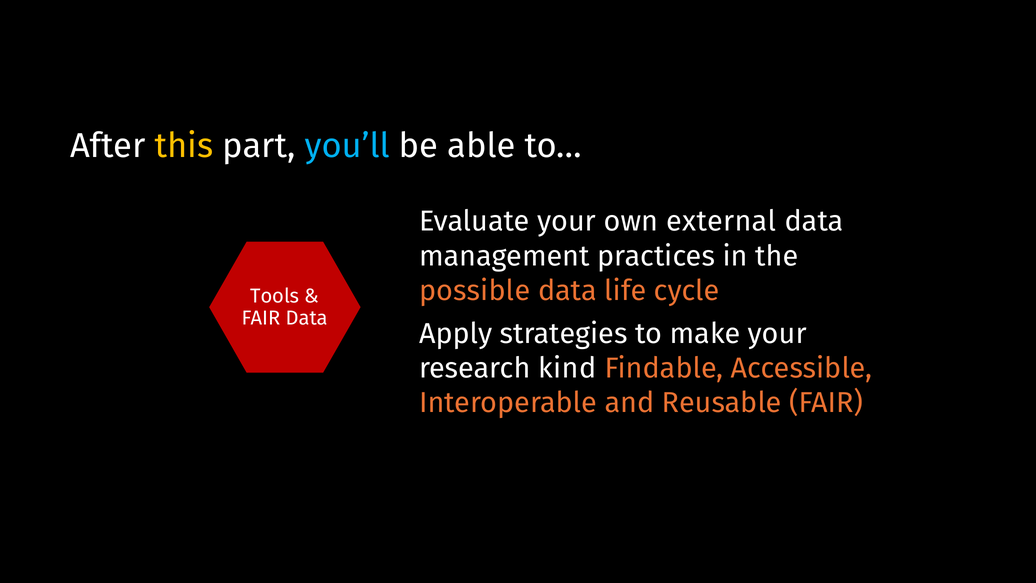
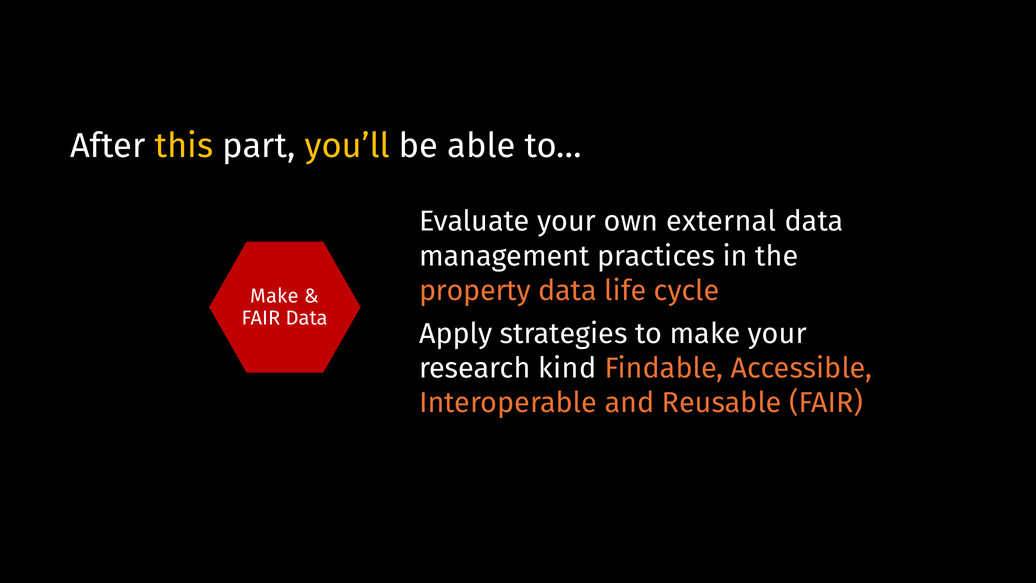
you’ll colour: light blue -> yellow
possible: possible -> property
Tools at (275, 296): Tools -> Make
